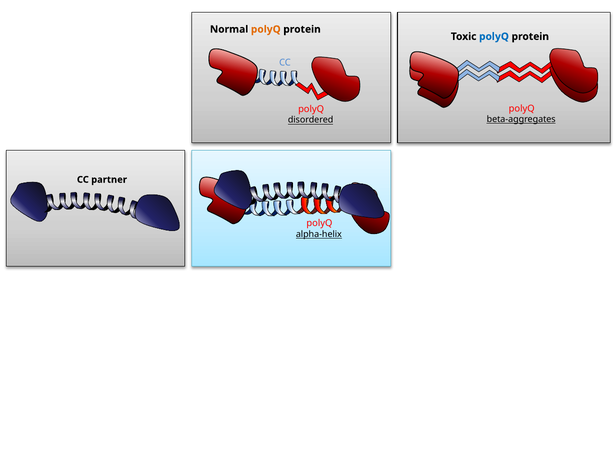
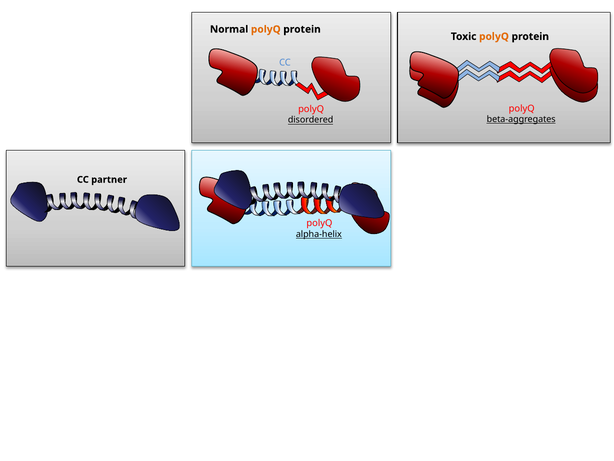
polyQ at (494, 36) colour: blue -> orange
